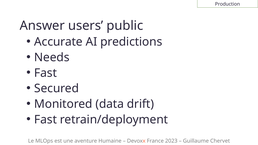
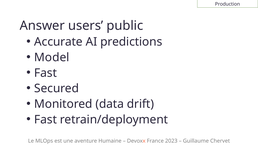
Needs: Needs -> Model
